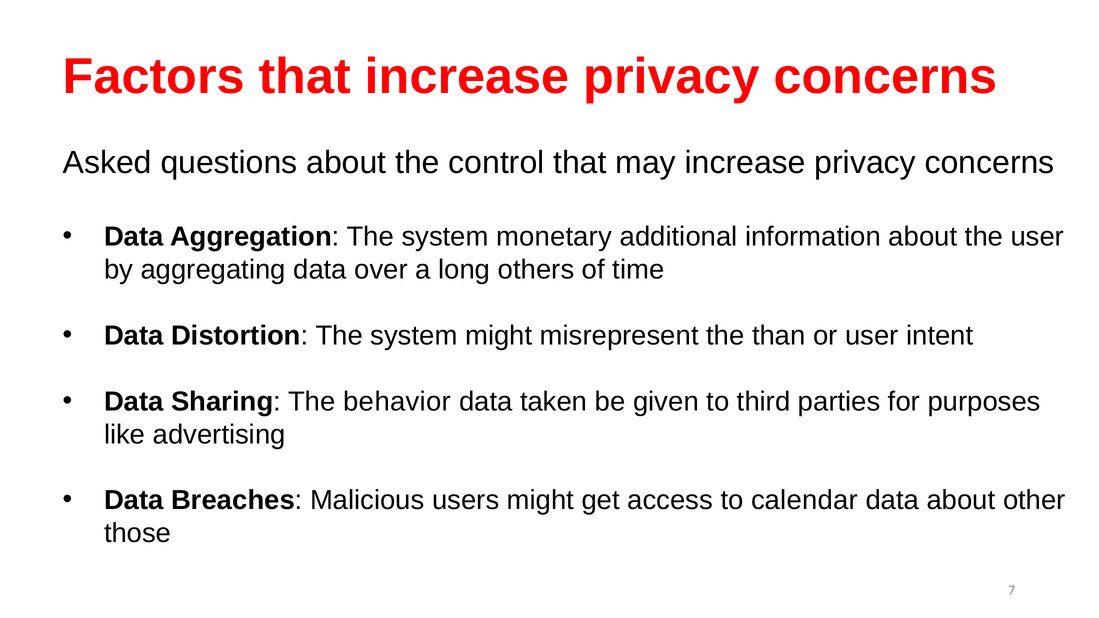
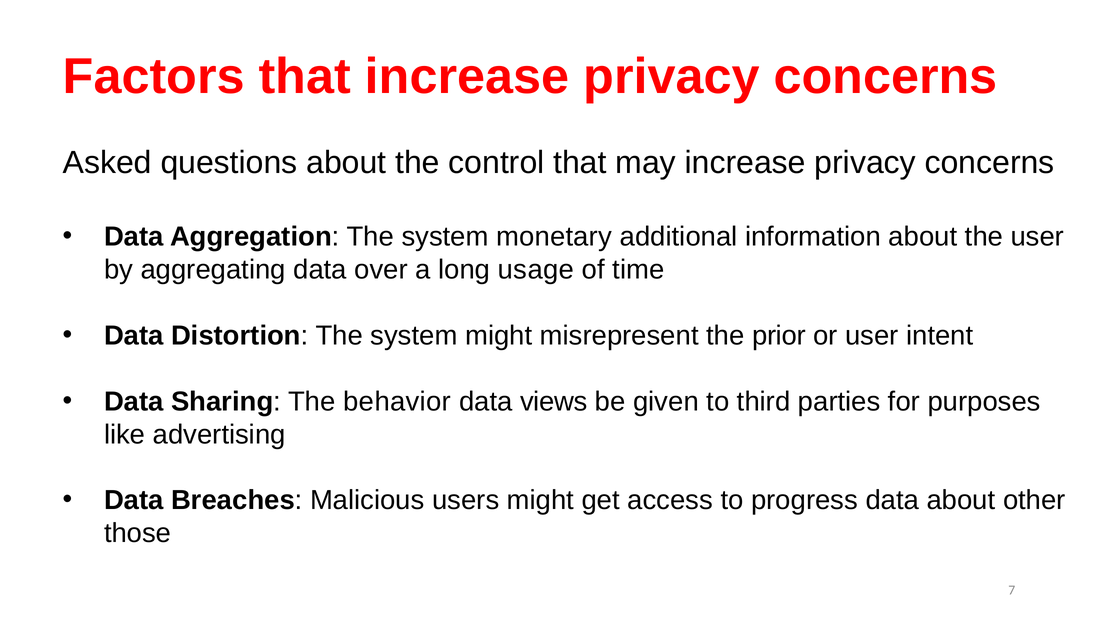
others: others -> usage
than: than -> prior
taken: taken -> views
calendar: calendar -> progress
